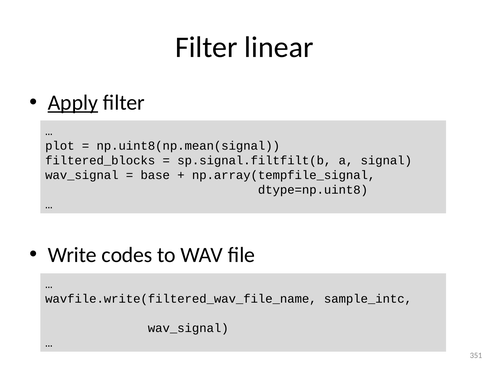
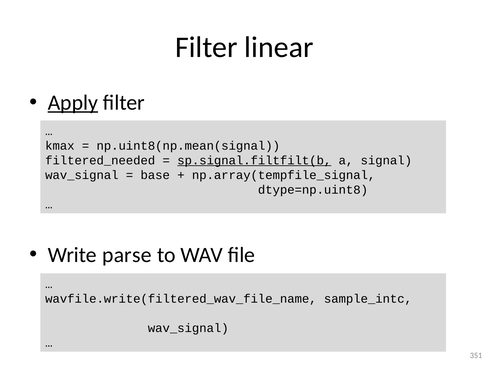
plot: plot -> kmax
filtered_blocks: filtered_blocks -> filtered_needed
sp.signal.filtfilt(b underline: none -> present
codes: codes -> parse
